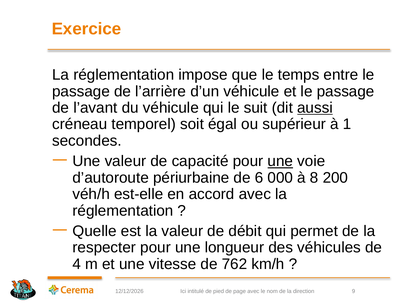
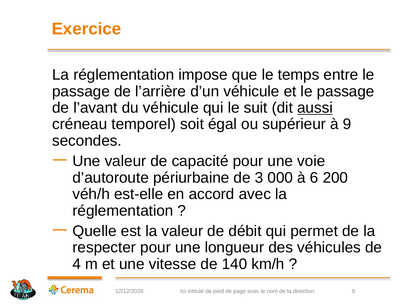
à 1: 1 -> 9
une at (280, 161) underline: present -> none
6: 6 -> 3
8: 8 -> 6
762: 762 -> 140
